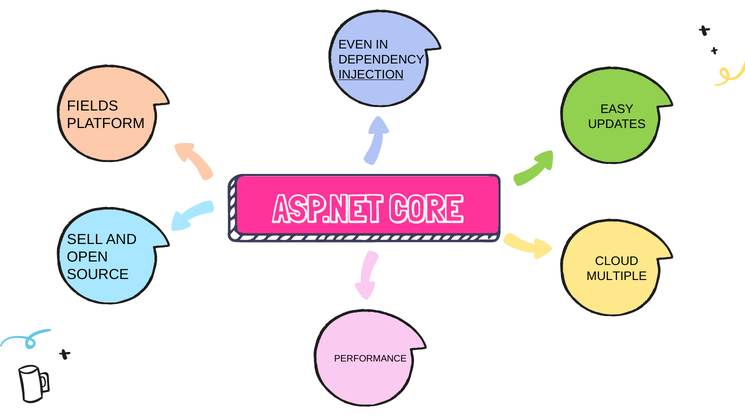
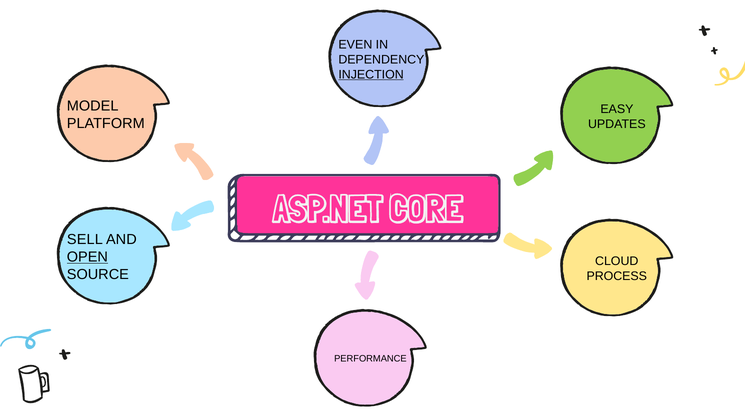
FIELDS: FIELDS -> MODEL
OPEN underline: none -> present
MULTIPLE: MULTIPLE -> PROCESS
